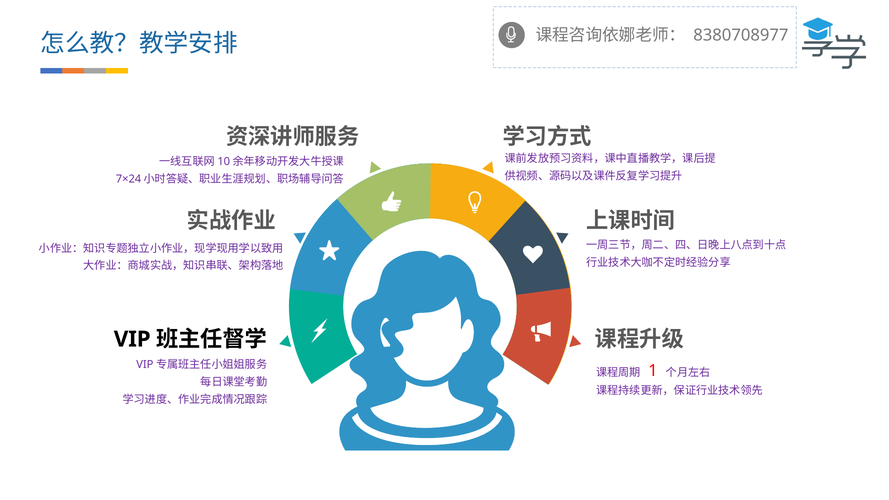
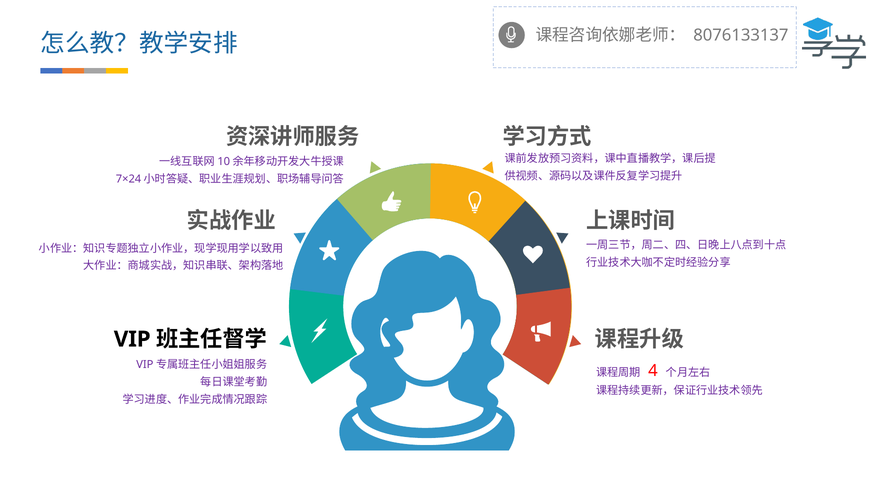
8380708977: 8380708977 -> 8076133137
1: 1 -> 4
